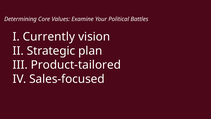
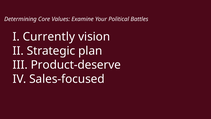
Product-tailored: Product-tailored -> Product-deserve
